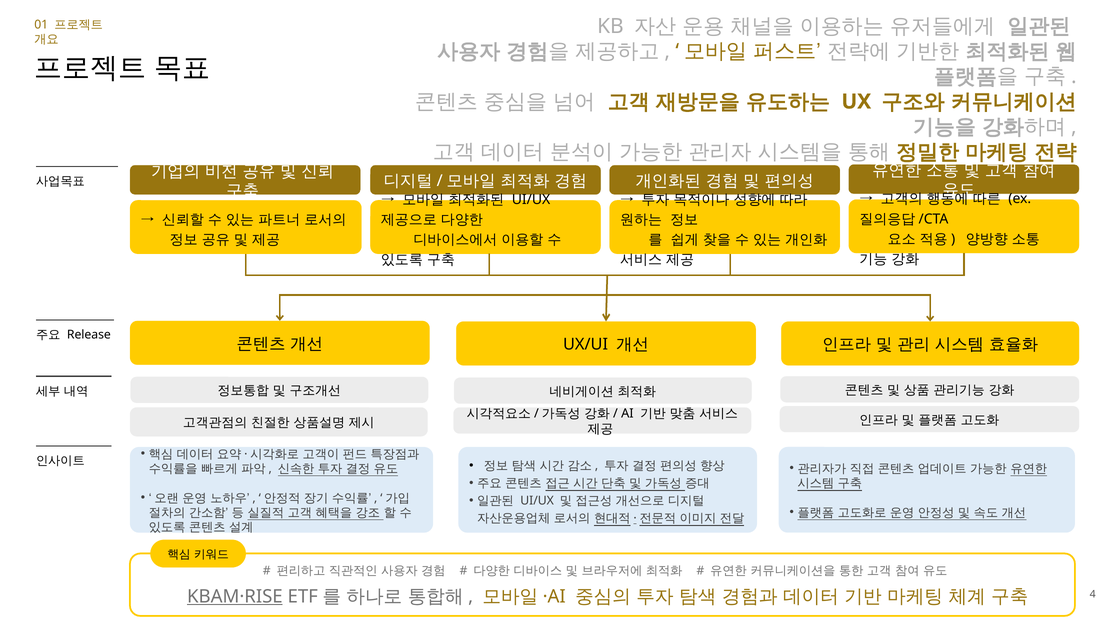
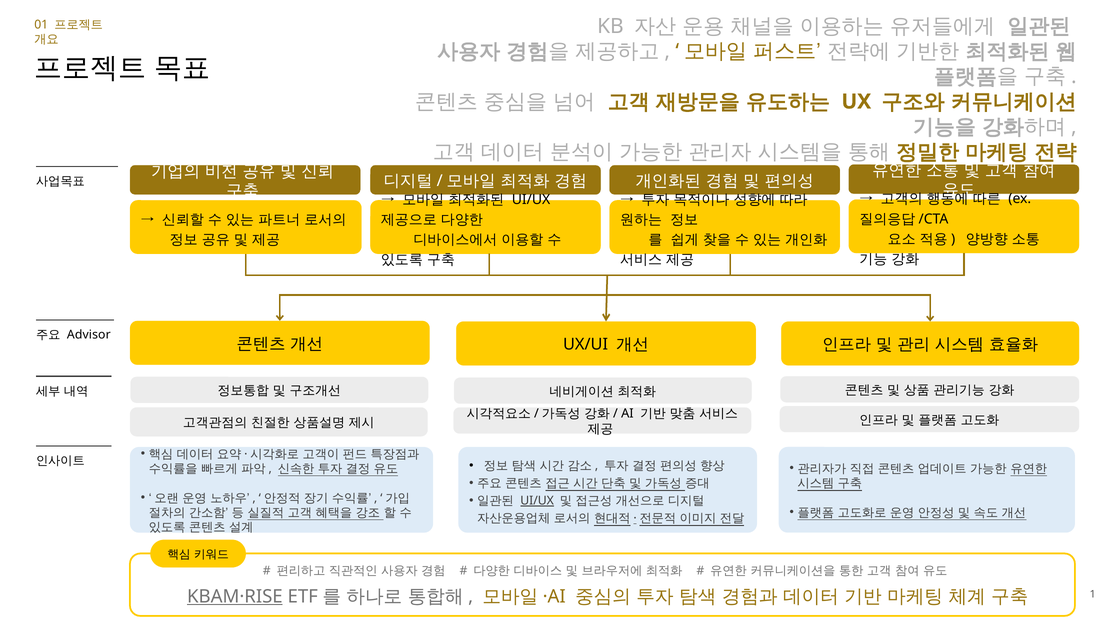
Release: Release -> Advisor
UI/UX at (537, 501) underline: none -> present
4: 4 -> 1
